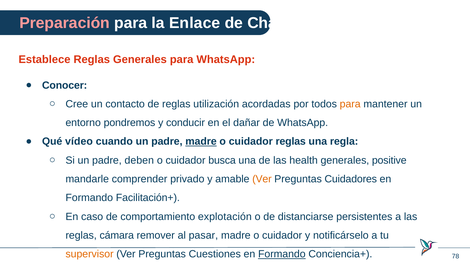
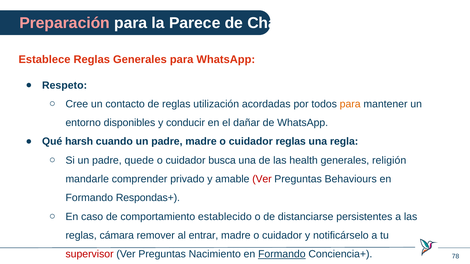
Enlace: Enlace -> Parece
Conocer: Conocer -> Respeto
pondremos: pondremos -> disponibles
vídeo: vídeo -> harsh
madre at (201, 142) underline: present -> none
deben: deben -> quede
positive: positive -> religión
Ver at (262, 179) colour: orange -> red
Cuidadores: Cuidadores -> Behaviours
Facilitación+: Facilitación+ -> Respondas+
explotación: explotación -> establecido
pasar: pasar -> entrar
supervisor colour: orange -> red
Cuestiones: Cuestiones -> Nacimiento
